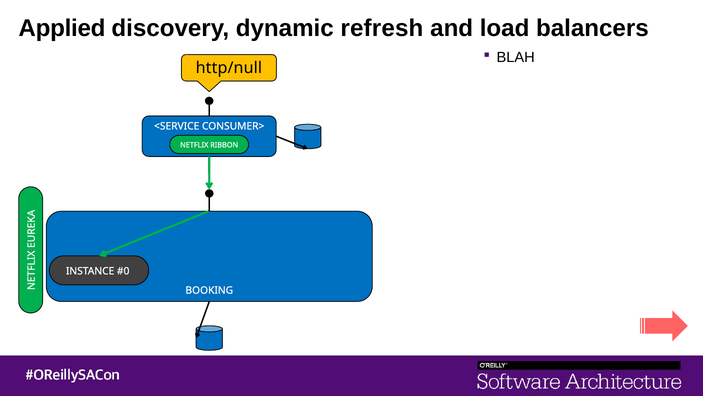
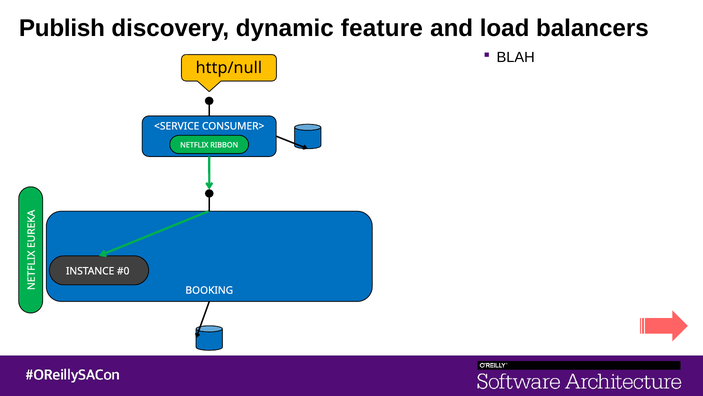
Applied: Applied -> Publish
refresh: refresh -> feature
